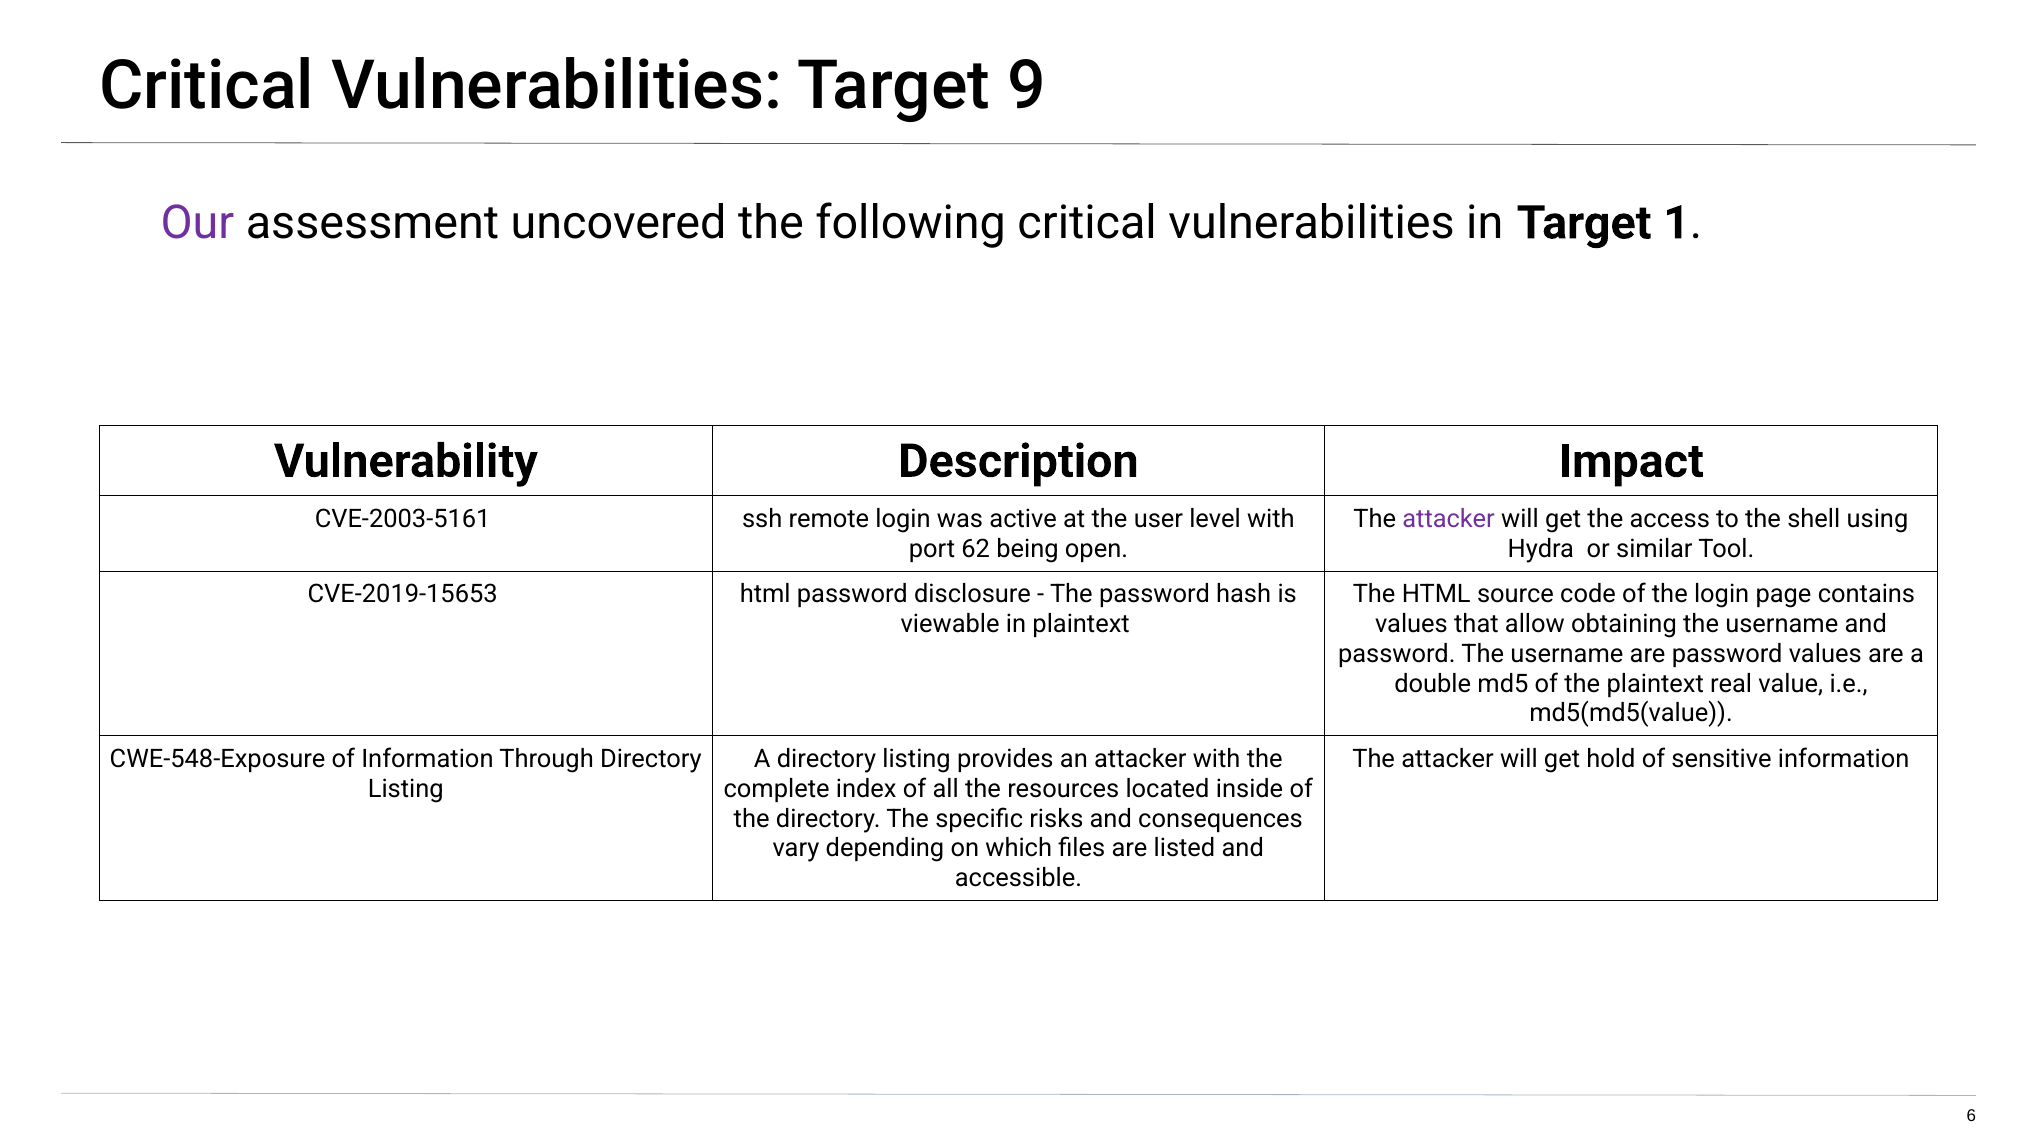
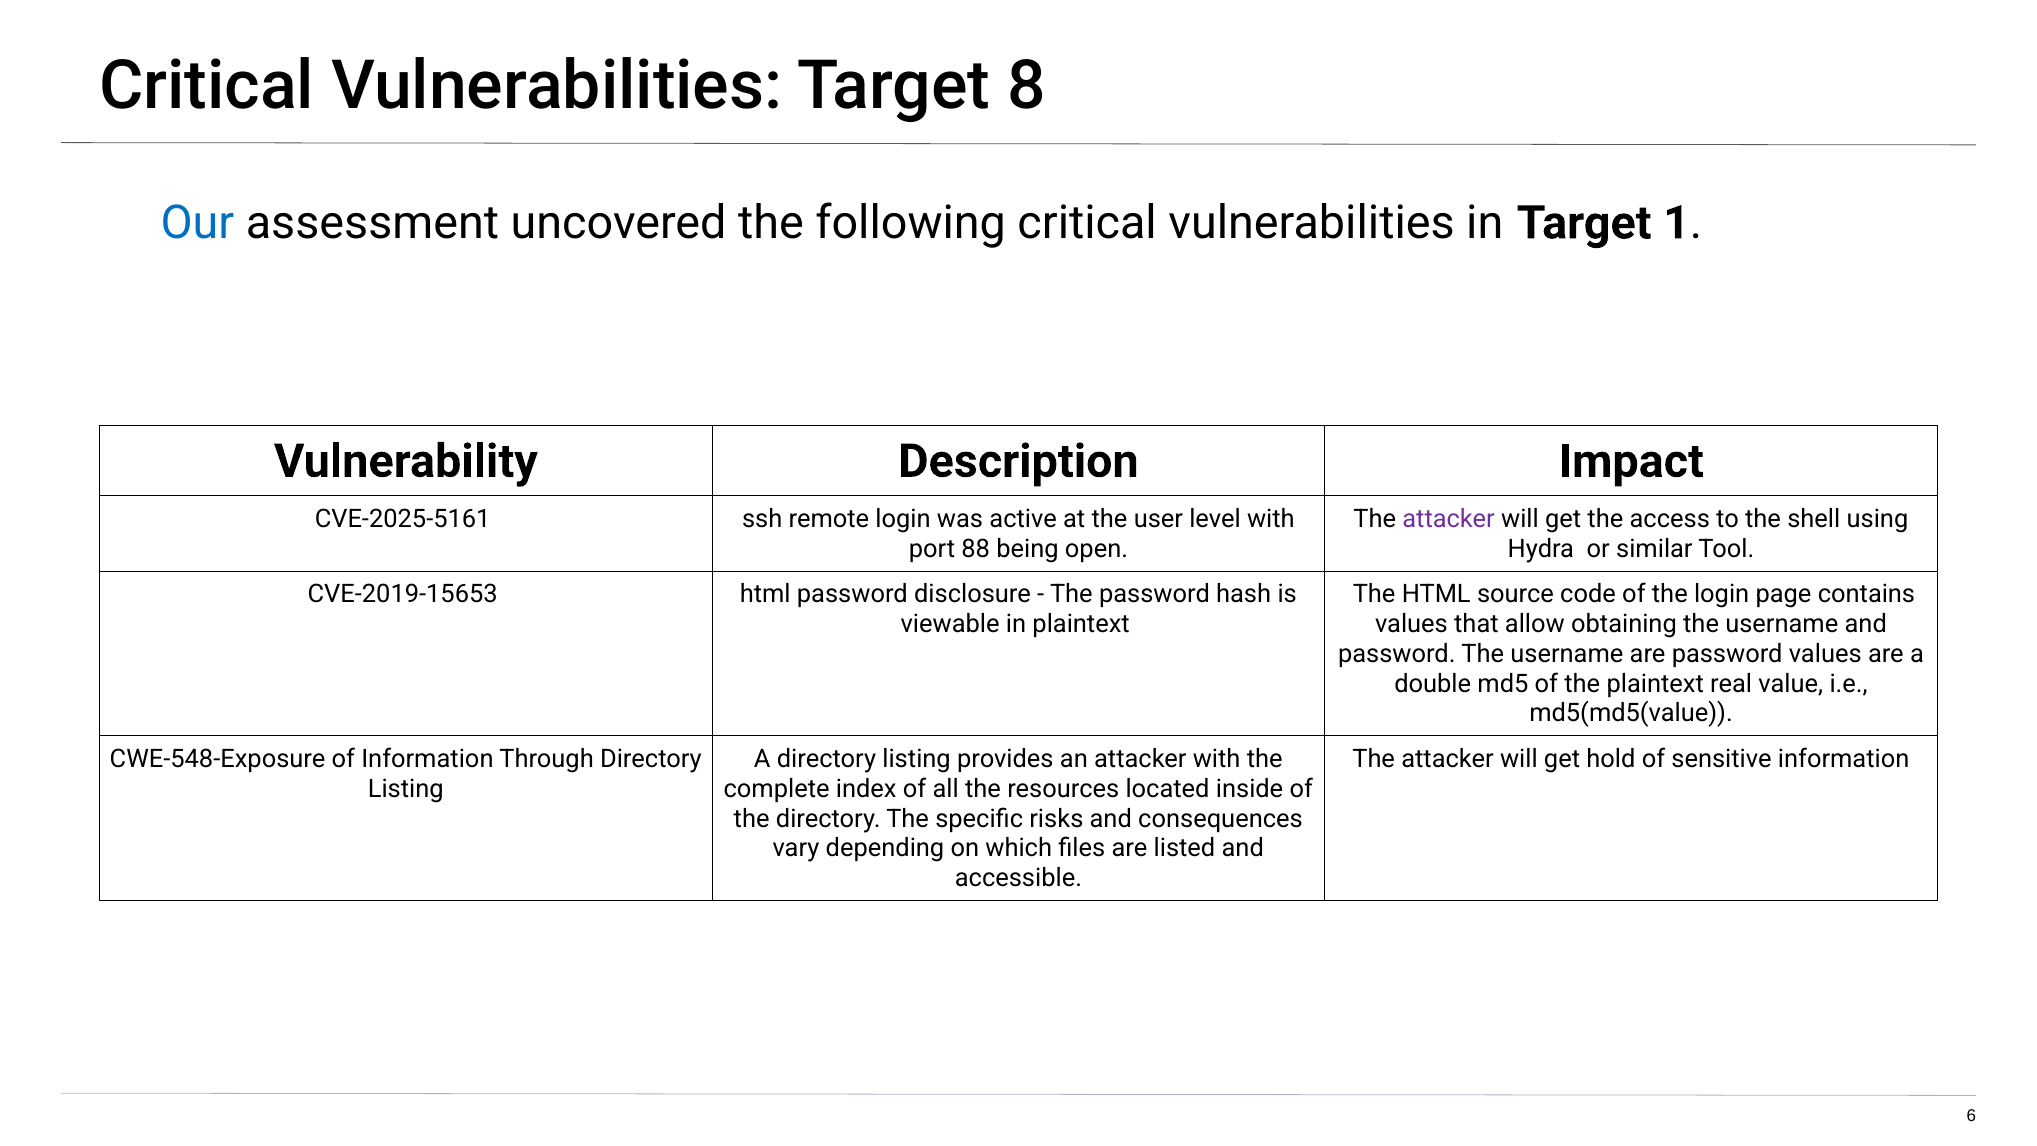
9: 9 -> 8
Our colour: purple -> blue
CVE-2003-5161: CVE-2003-5161 -> CVE-2025-5161
62: 62 -> 88
